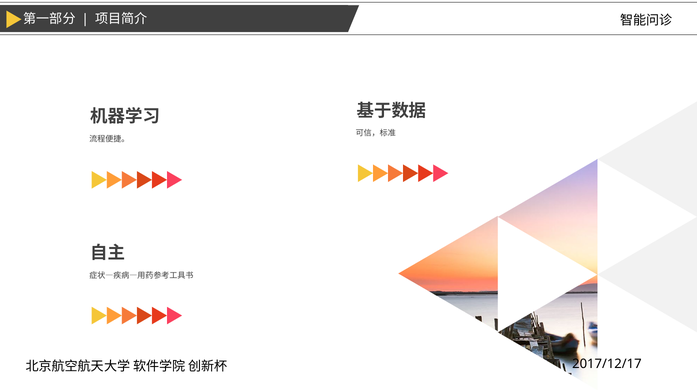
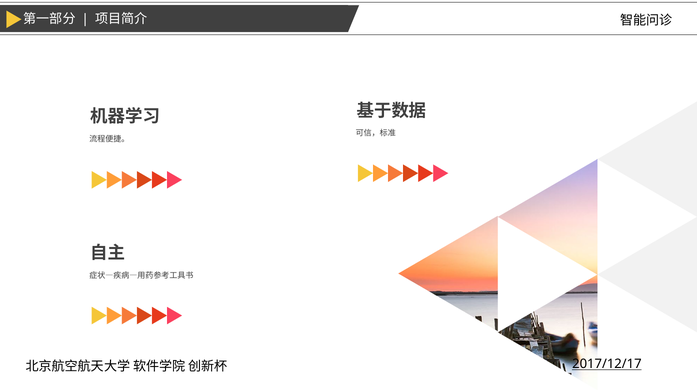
2017/12/17 underline: none -> present
